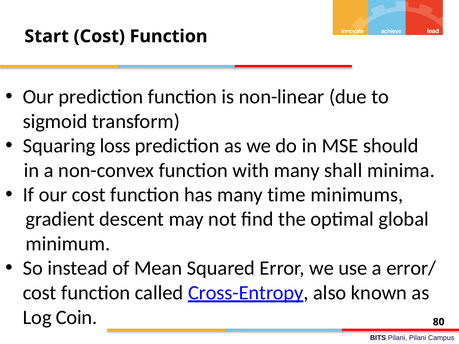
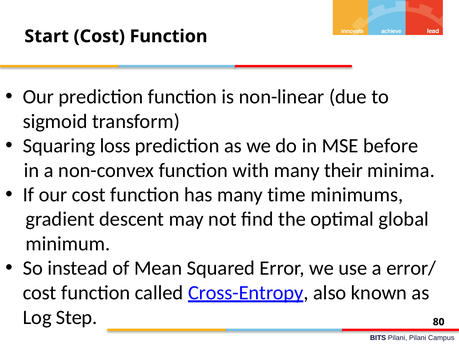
should: should -> before
shall: shall -> their
Coin: Coin -> Step
